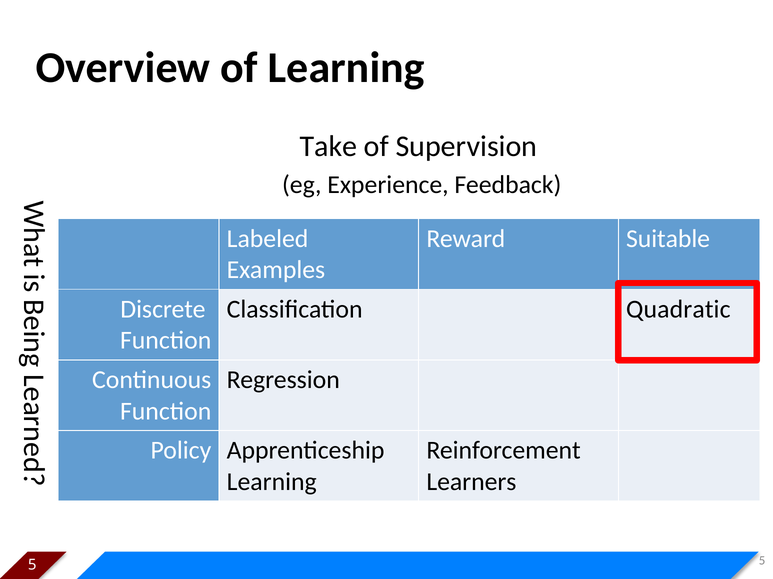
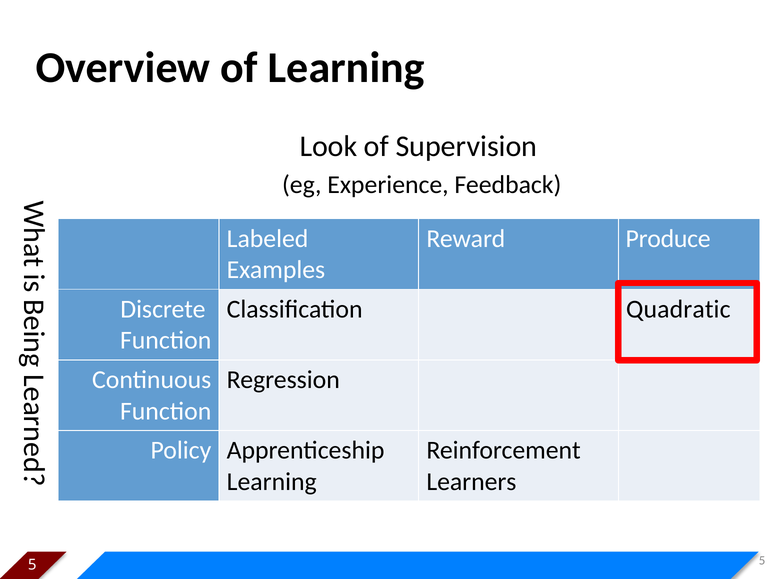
Take: Take -> Look
Suitable: Suitable -> Produce
